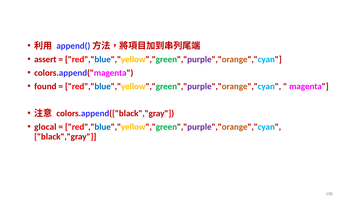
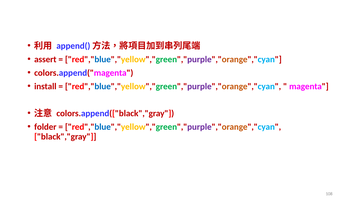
found: found -> install
glocal: glocal -> folder
